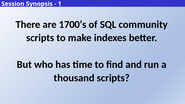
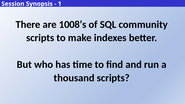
1700’s: 1700’s -> 1008’s
